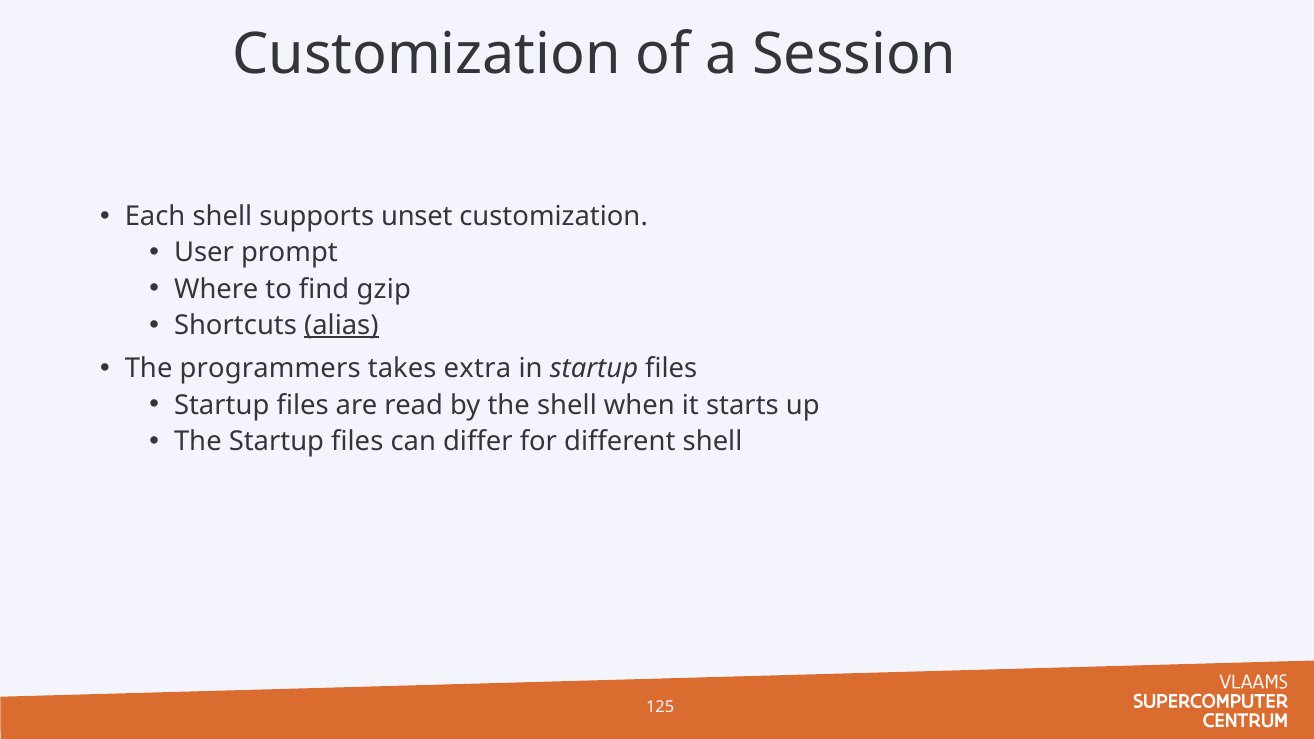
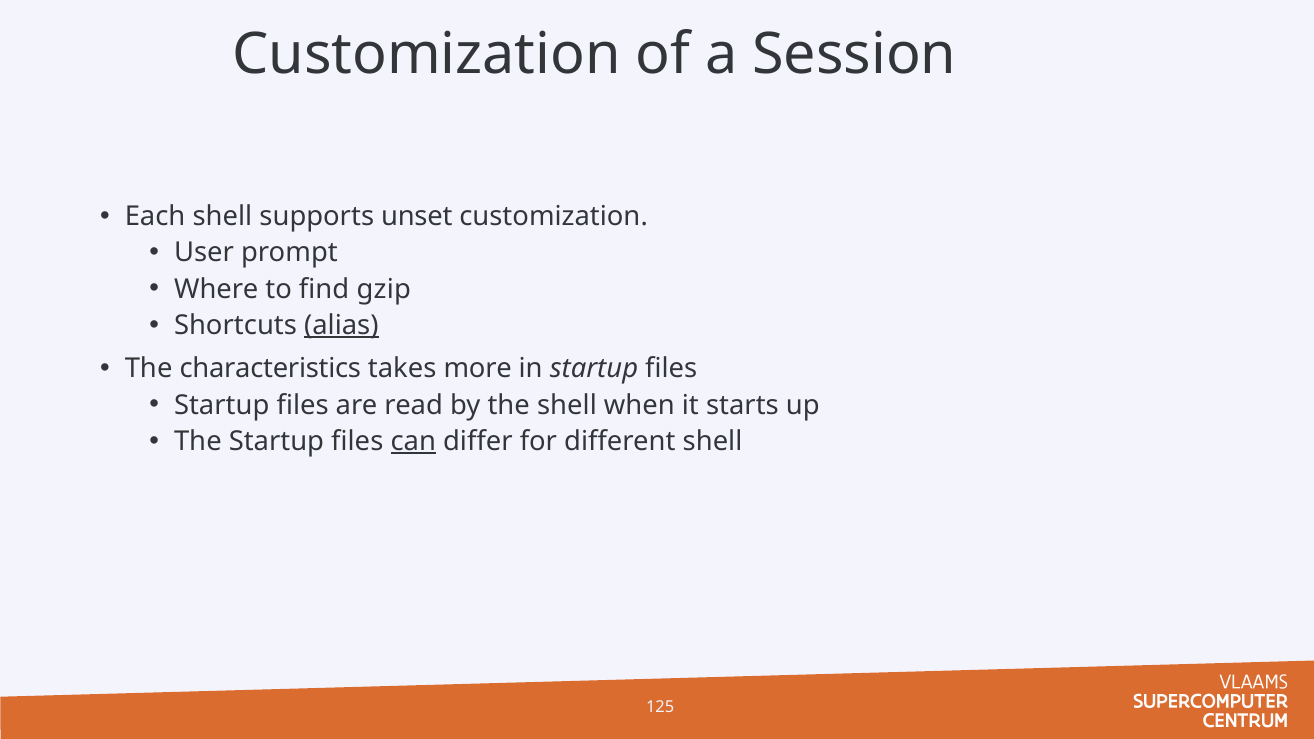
programmers: programmers -> characteristics
extra: extra -> more
can underline: none -> present
